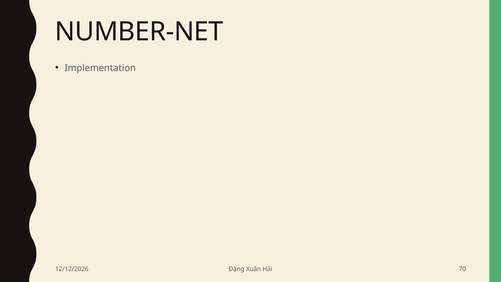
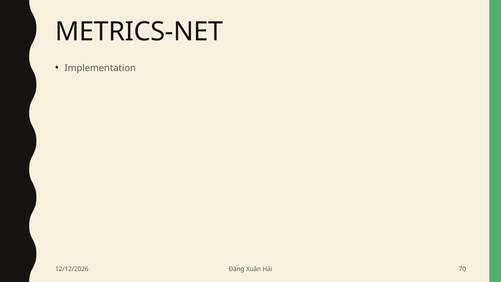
NUMBER-NET: NUMBER-NET -> METRICS-NET
